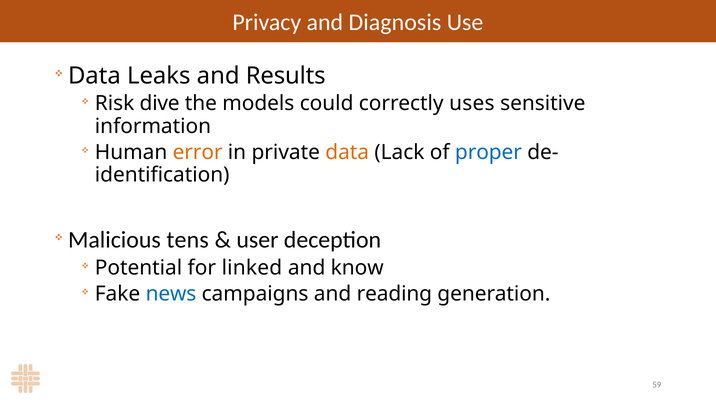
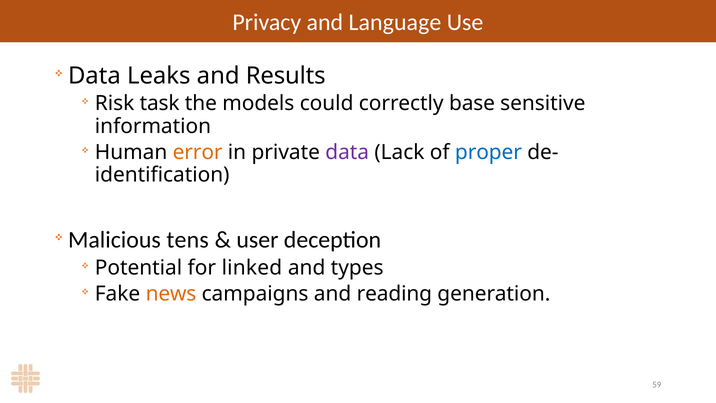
Diagnosis: Diagnosis -> Language
dive: dive -> task
uses: uses -> base
data at (347, 152) colour: orange -> purple
know: know -> types
news colour: blue -> orange
